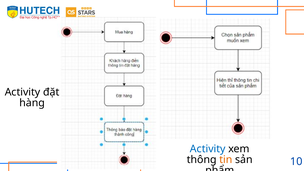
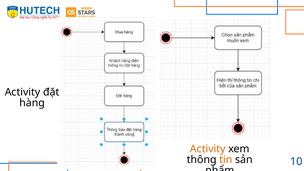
Activity at (208, 149) colour: blue -> orange
